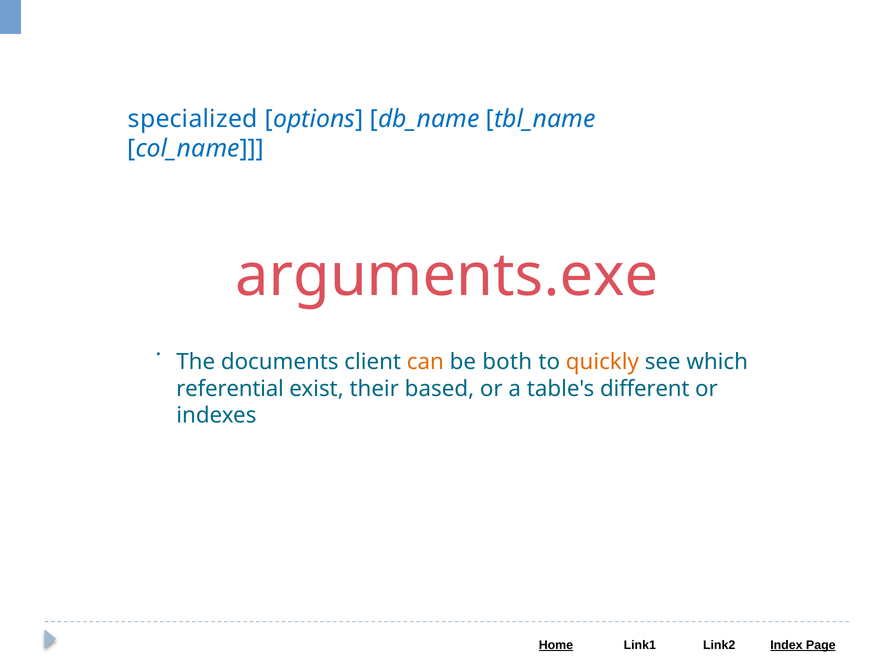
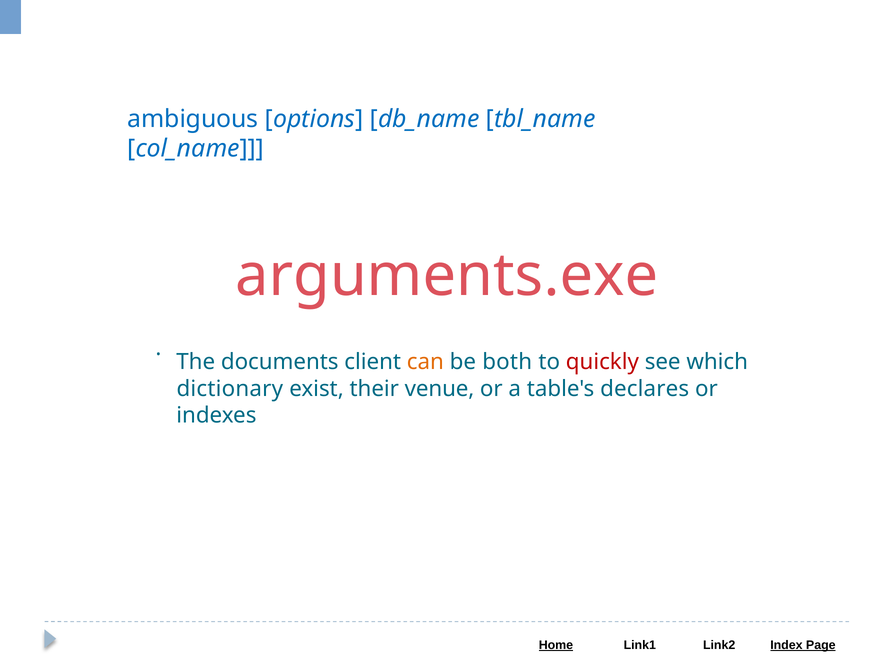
specialized: specialized -> ambiguous
quickly colour: orange -> red
referential: referential -> dictionary
based: based -> venue
different: different -> declares
